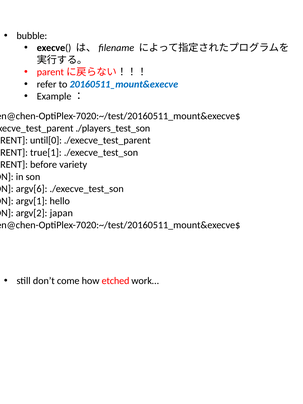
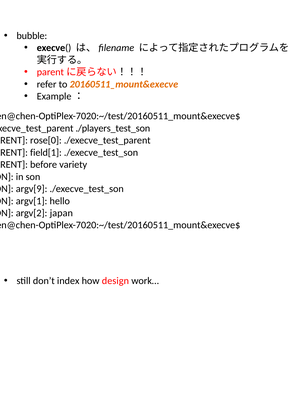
20160511_mount&execve colour: blue -> orange
until[0: until[0 -> rose[0
true[1: true[1 -> field[1
argv[6: argv[6 -> argv[9
come: come -> index
etched: etched -> design
